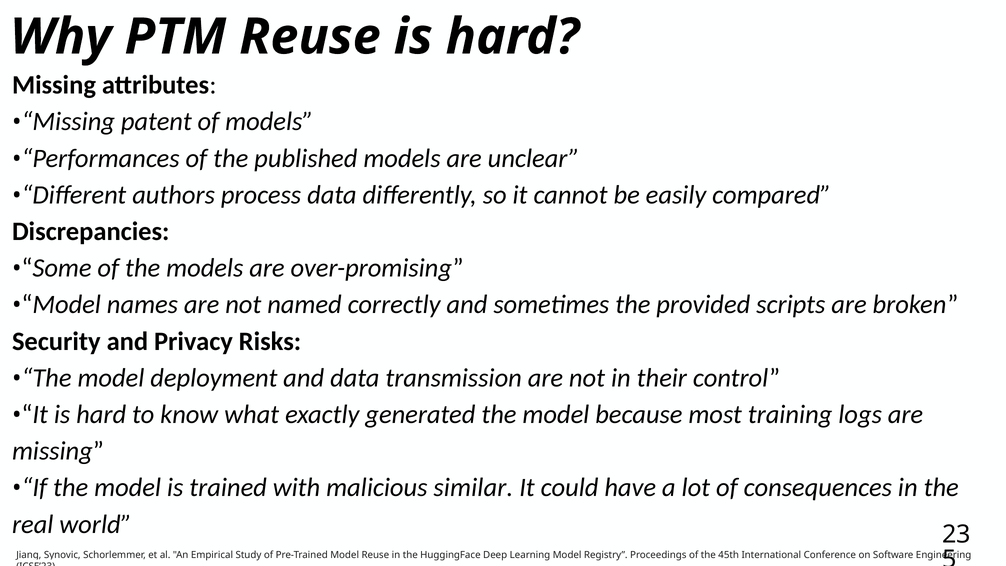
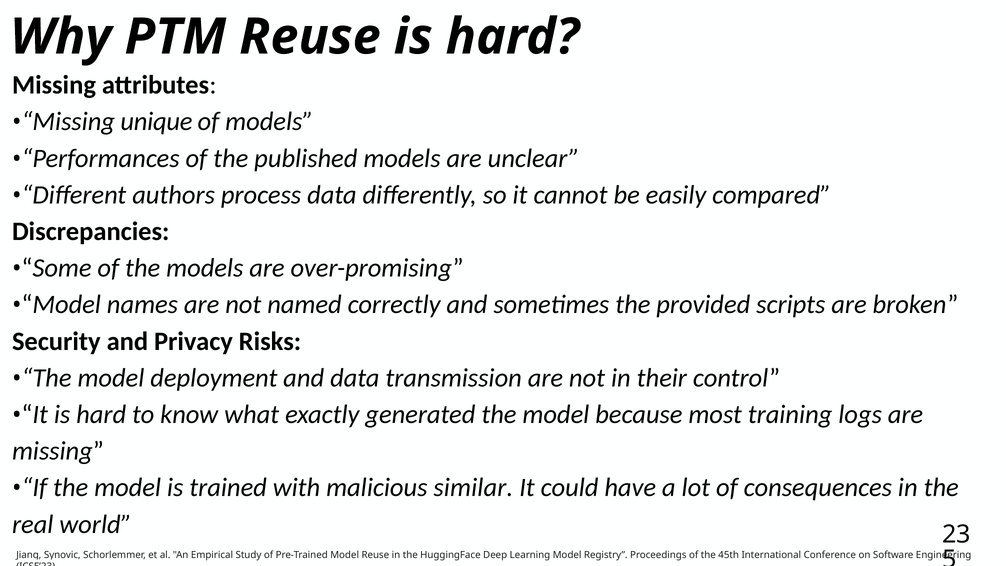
patent: patent -> unique
